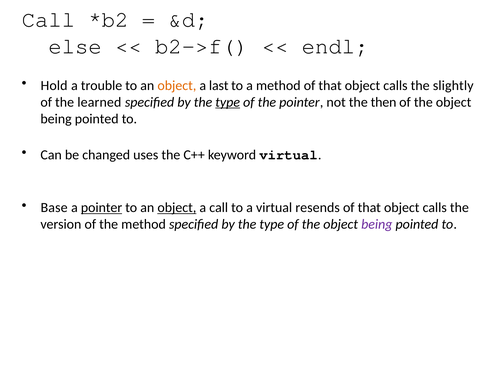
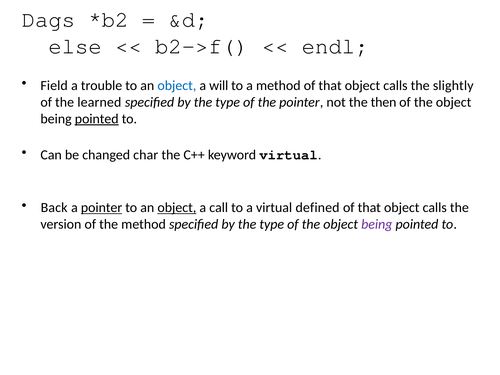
Call at (48, 19): Call -> Dags
Hold: Hold -> Field
object at (177, 85) colour: orange -> blue
last: last -> will
type at (228, 102) underline: present -> none
pointed at (97, 119) underline: none -> present
uses: uses -> char
Base: Base -> Back
resends: resends -> defined
